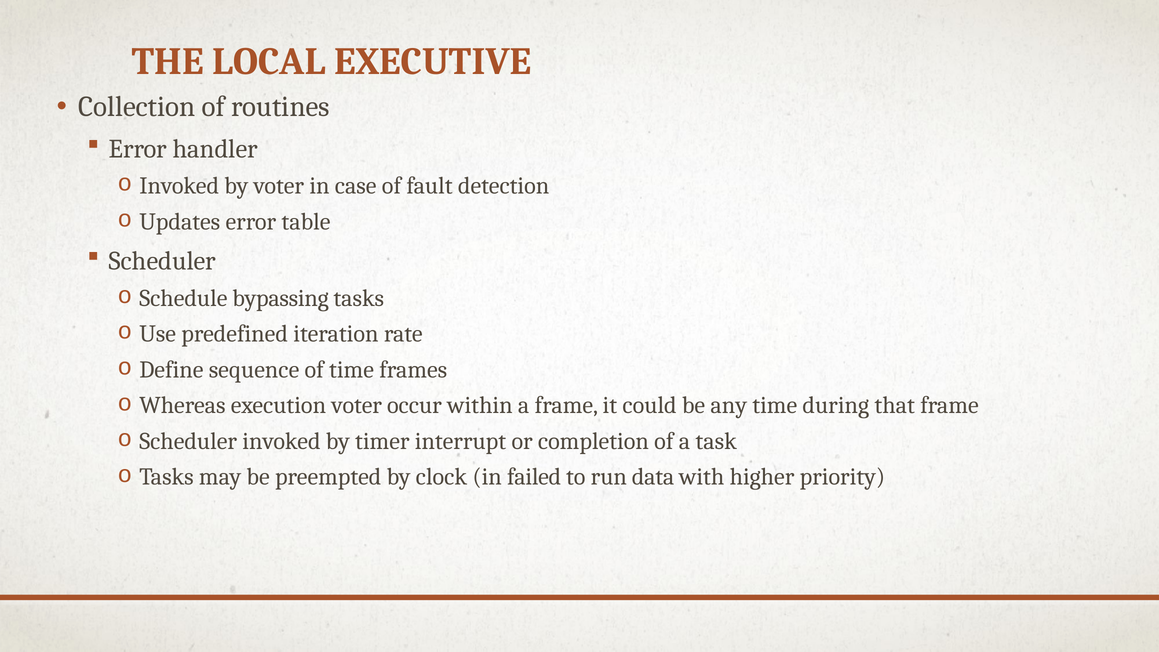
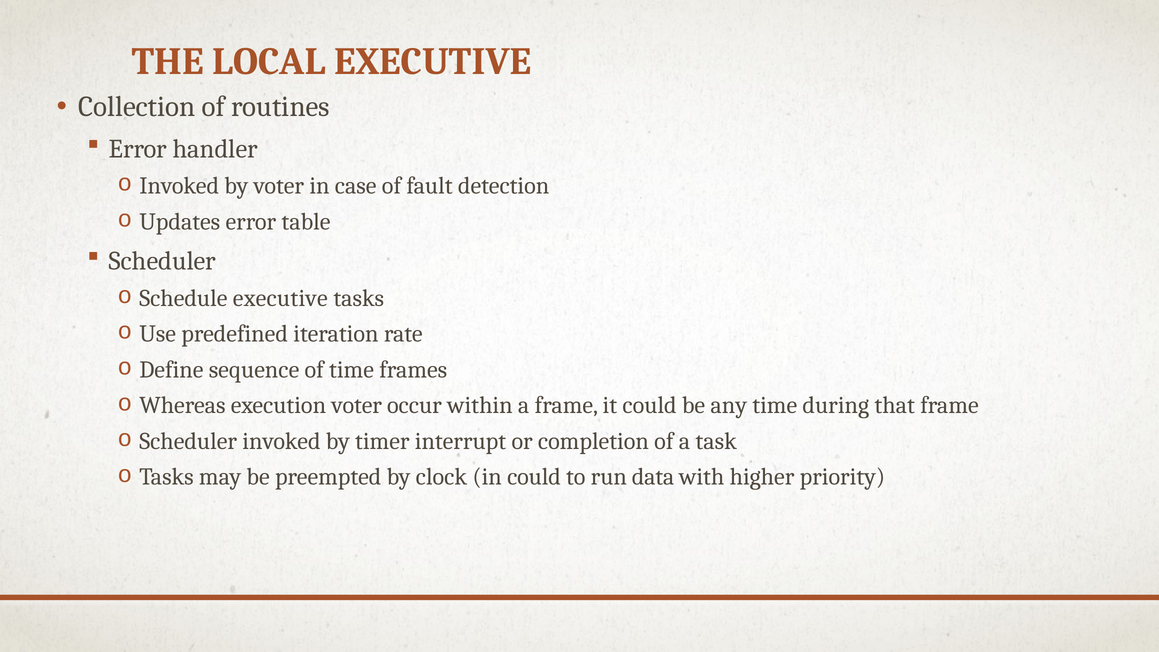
Schedule bypassing: bypassing -> executive
in failed: failed -> could
